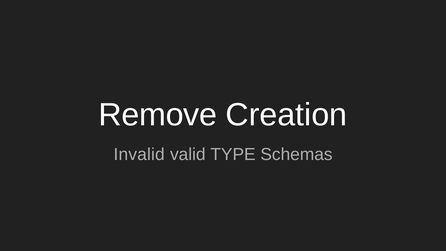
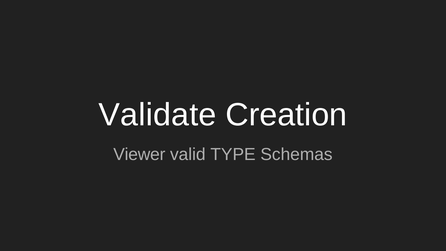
Remove: Remove -> Validate
Invalid: Invalid -> Viewer
